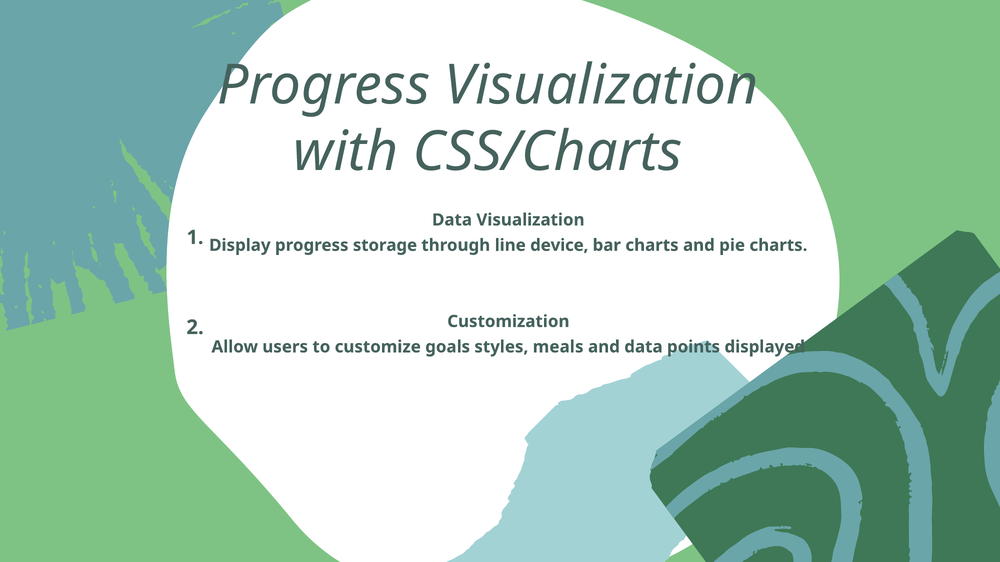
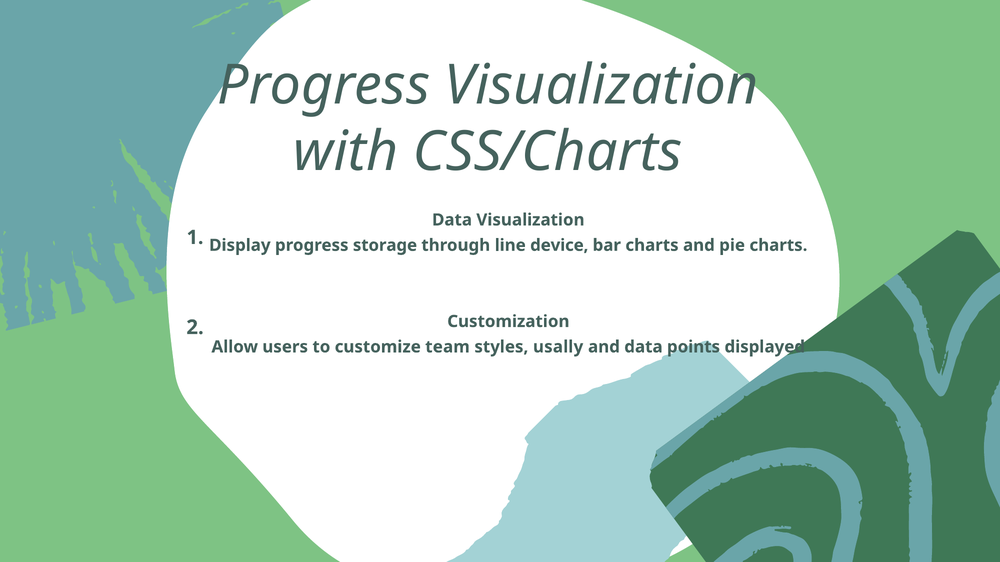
goals: goals -> team
meals: meals -> usally
